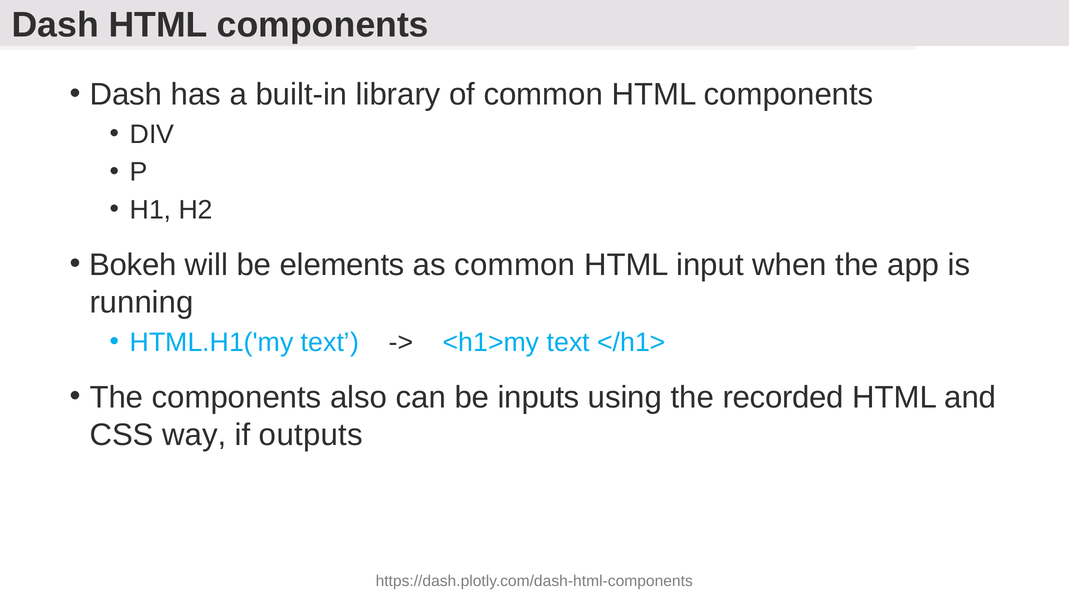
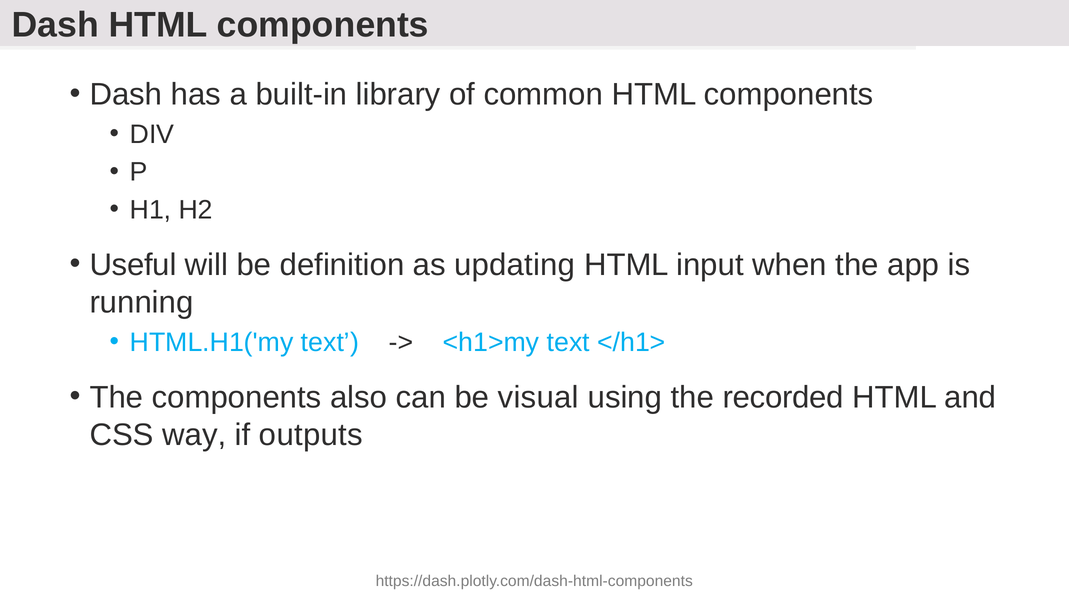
Bokeh: Bokeh -> Useful
elements: elements -> definition
as common: common -> updating
inputs: inputs -> visual
